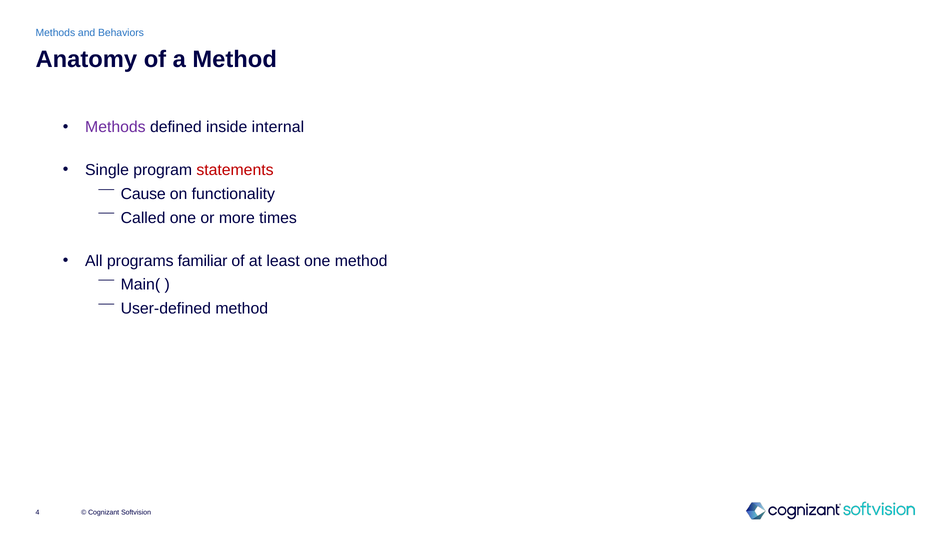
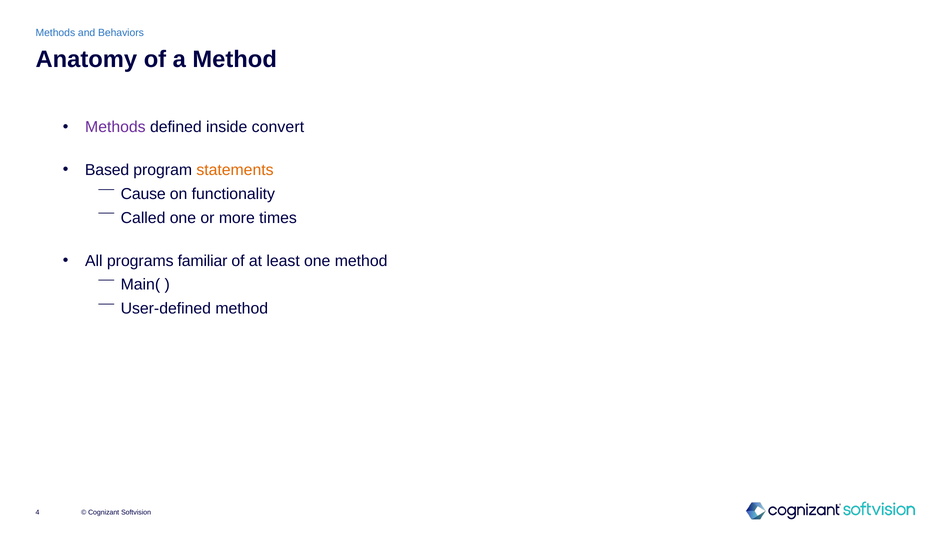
internal: internal -> convert
Single: Single -> Based
statements colour: red -> orange
